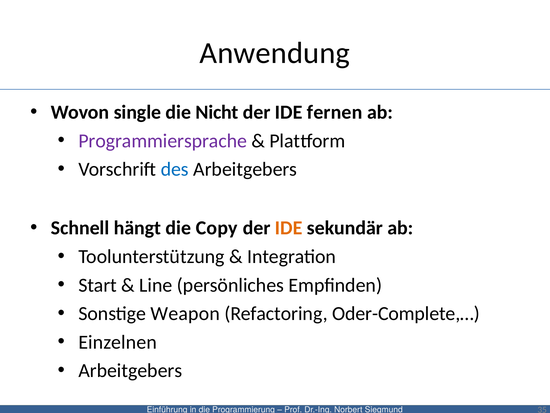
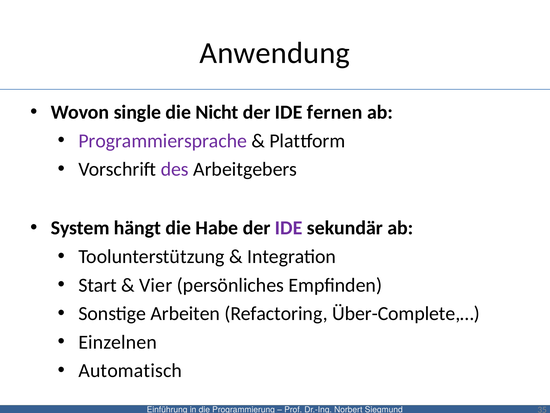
des colour: blue -> purple
Schnell: Schnell -> System
Copy: Copy -> Habe
IDE at (289, 228) colour: orange -> purple
Line: Line -> Vier
Weapon: Weapon -> Arbeiten
Oder-Complete,…: Oder-Complete,… -> Über-Complete,…
Arbeitgebers at (130, 370): Arbeitgebers -> Automatisch
